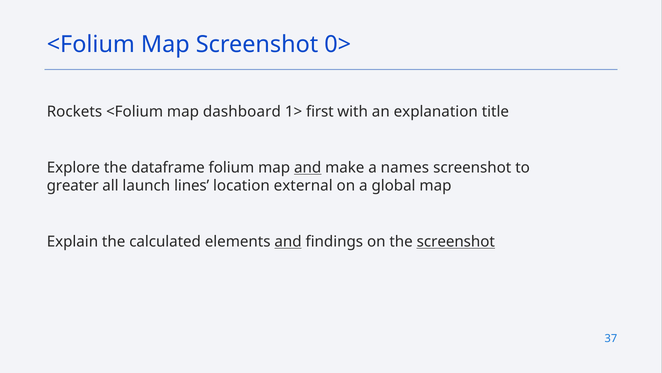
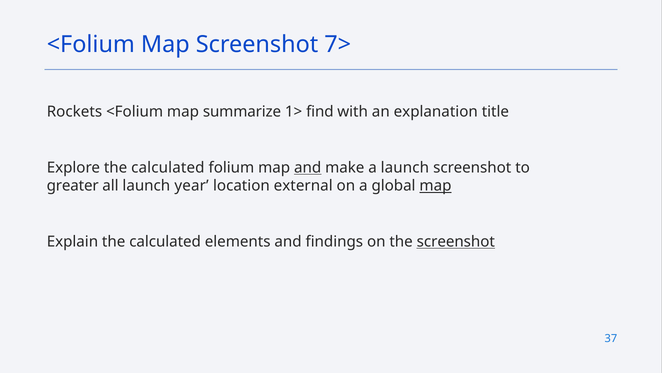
0>: 0> -> 7>
dashboard: dashboard -> summarize
first: first -> find
Explore the dataframe: dataframe -> calculated
a names: names -> launch
lines: lines -> year
map at (435, 186) underline: none -> present
and at (288, 241) underline: present -> none
